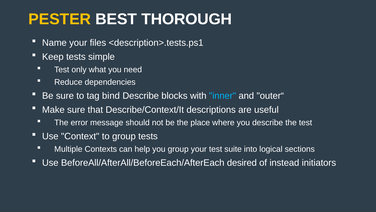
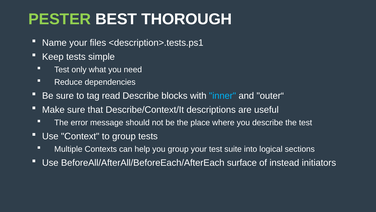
PESTER colour: yellow -> light green
bind: bind -> read
desired: desired -> surface
